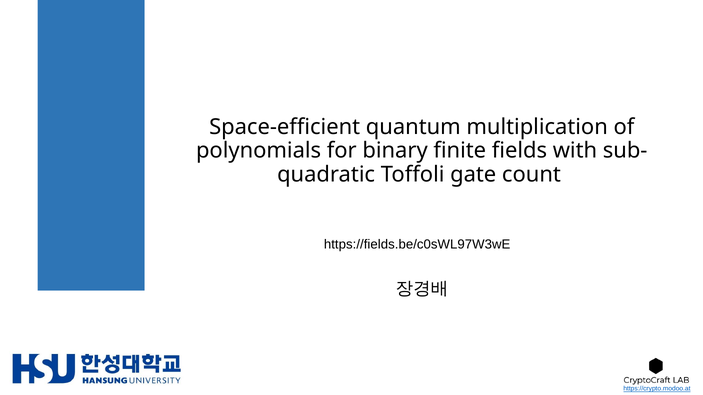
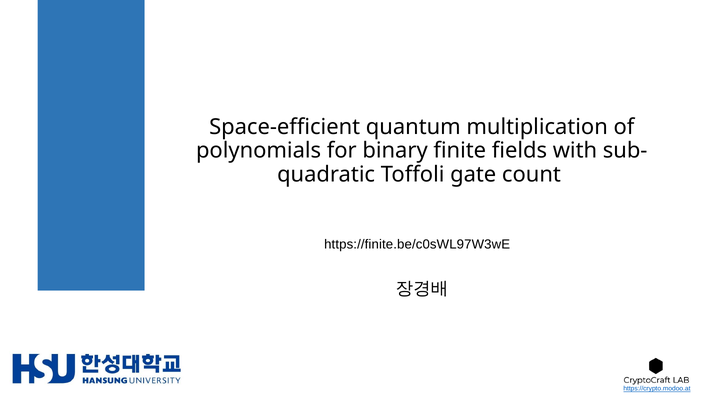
https://fields.be/c0sWL97W3wE: https://fields.be/c0sWL97W3wE -> https://finite.be/c0sWL97W3wE
